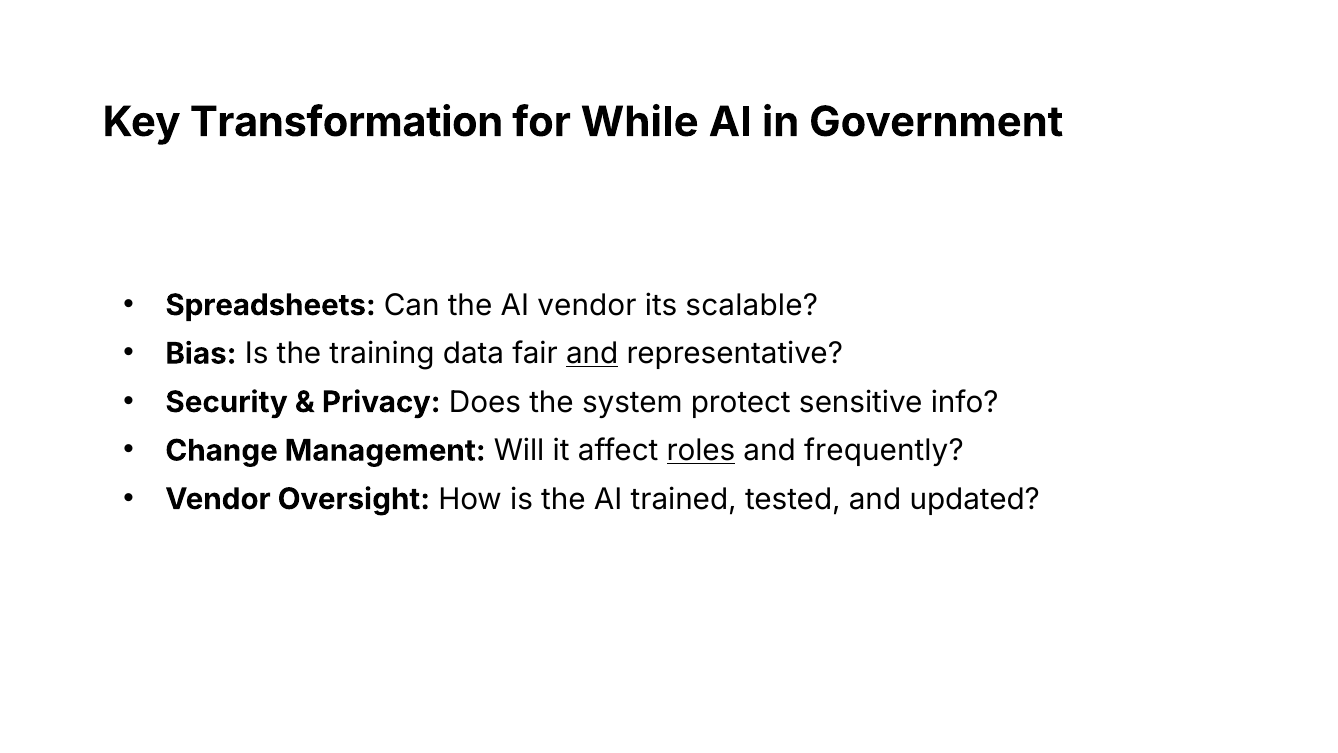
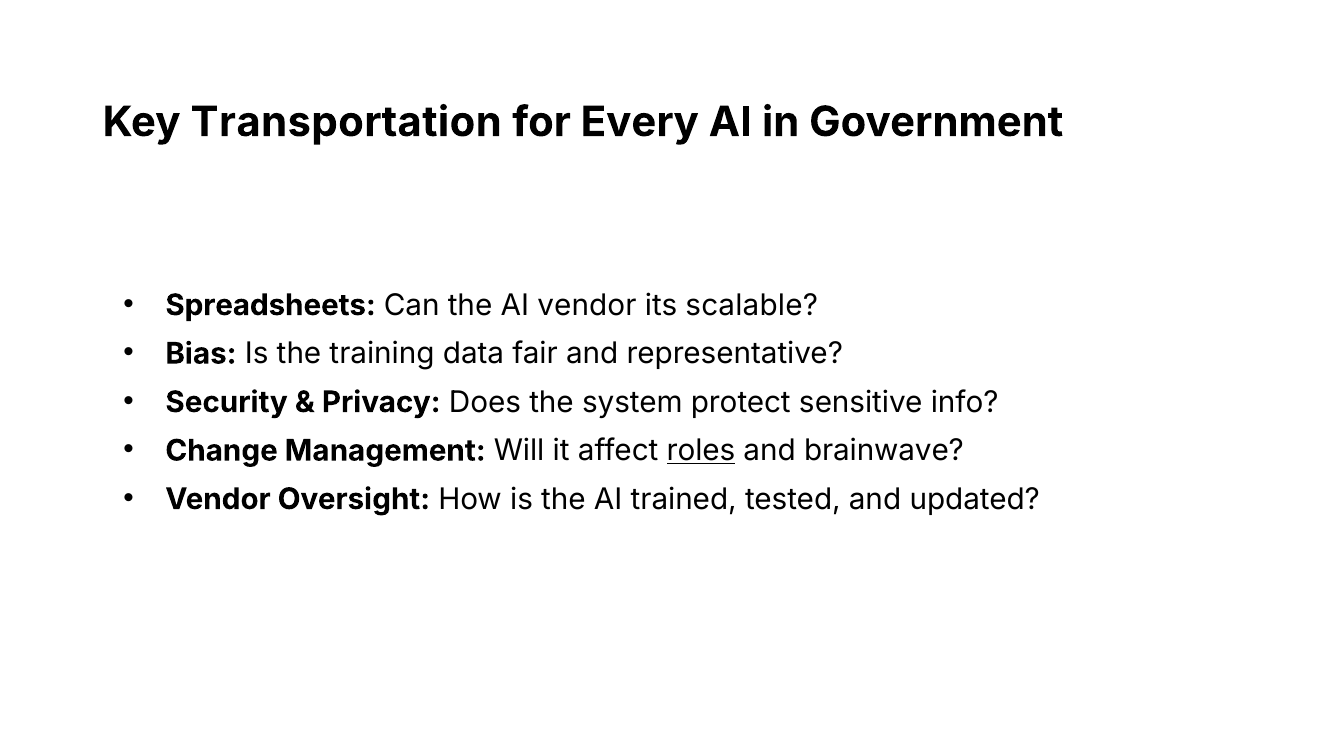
Transformation: Transformation -> Transportation
While: While -> Every
and at (592, 354) underline: present -> none
frequently: frequently -> brainwave
